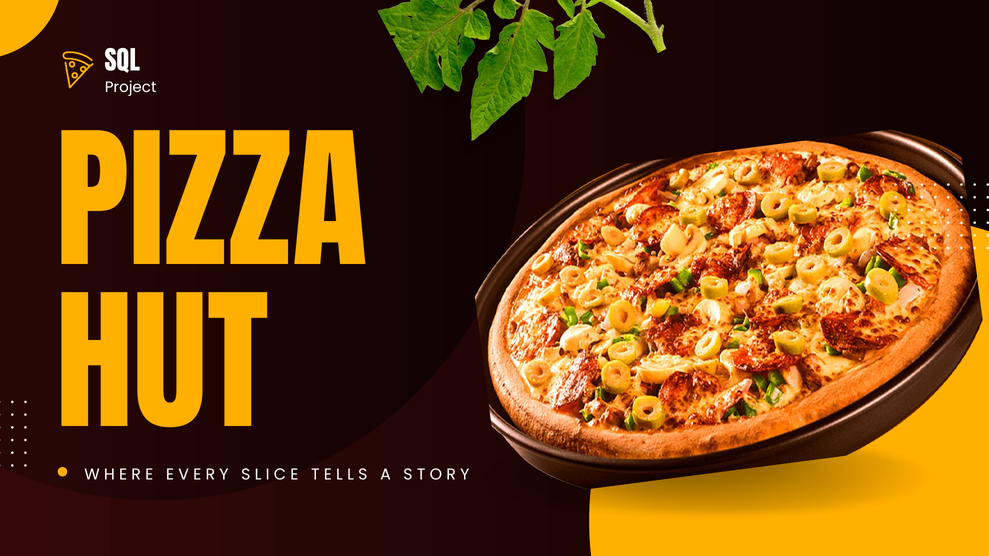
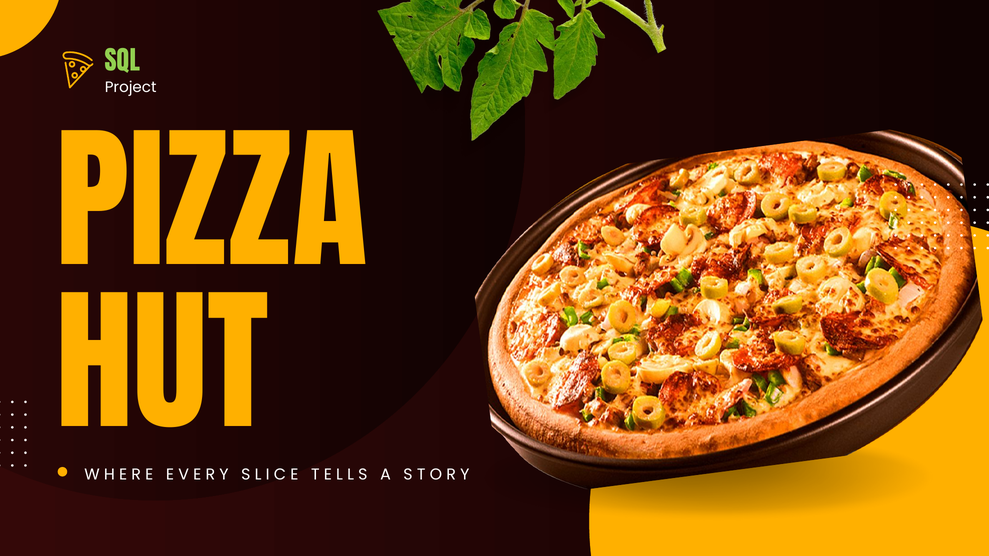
SQL colour: white -> light green
